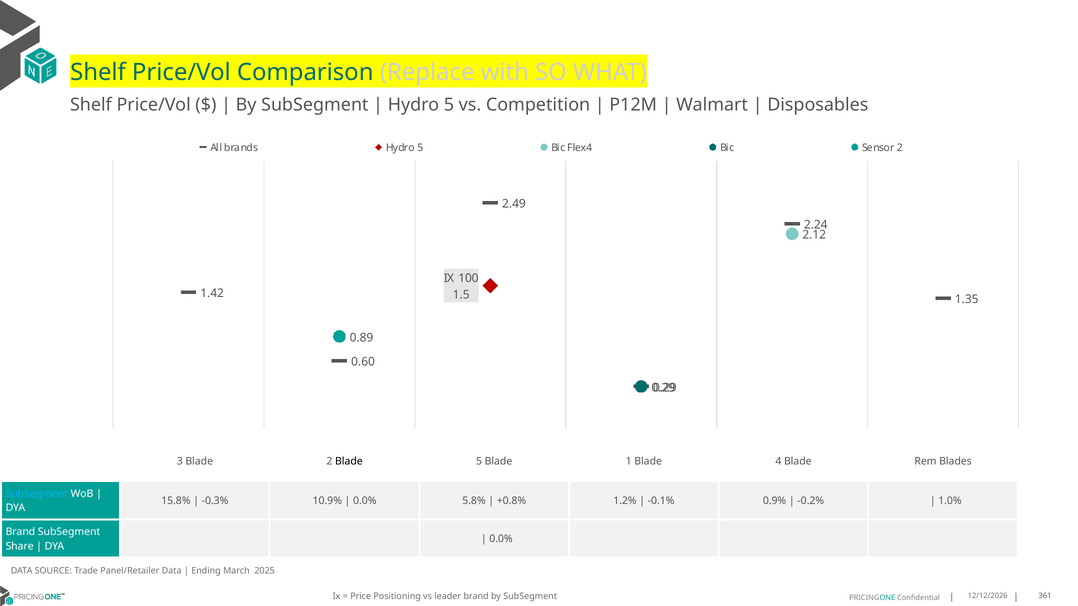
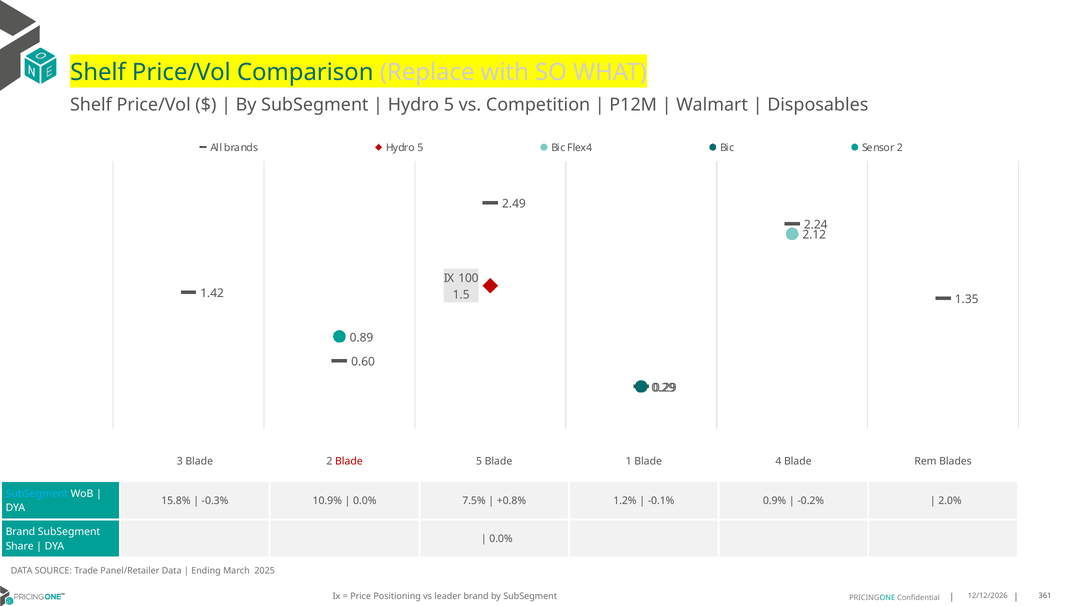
Blade at (349, 461) colour: black -> red
5.8%: 5.8% -> 7.5%
1.0%: 1.0% -> 2.0%
